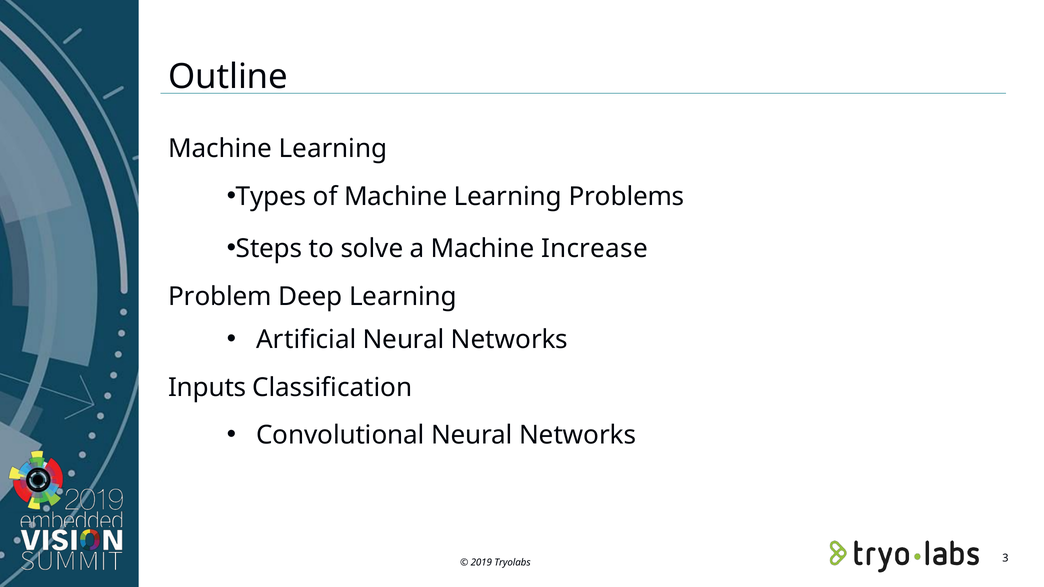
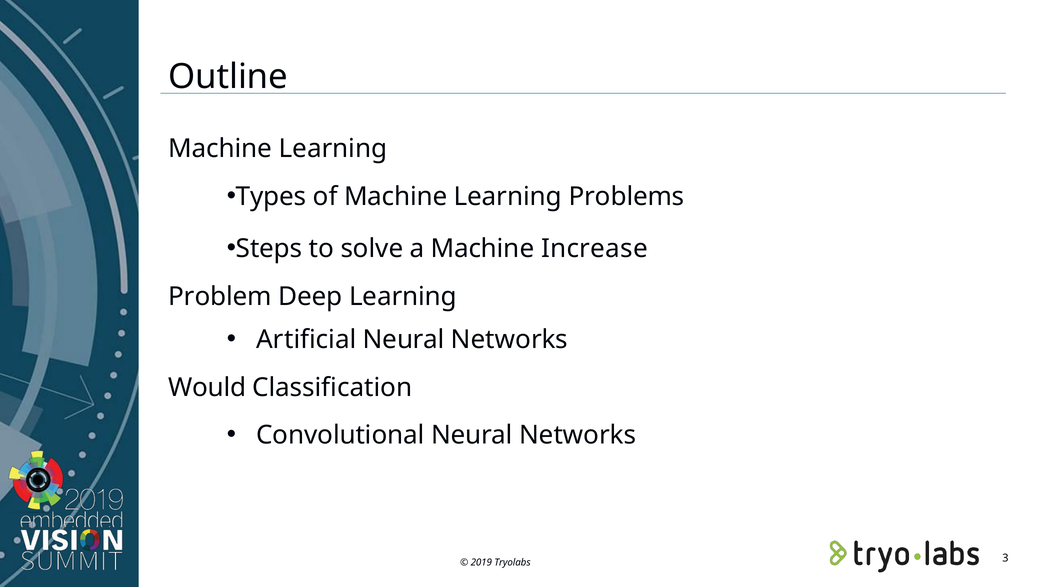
Inputs: Inputs -> Would
